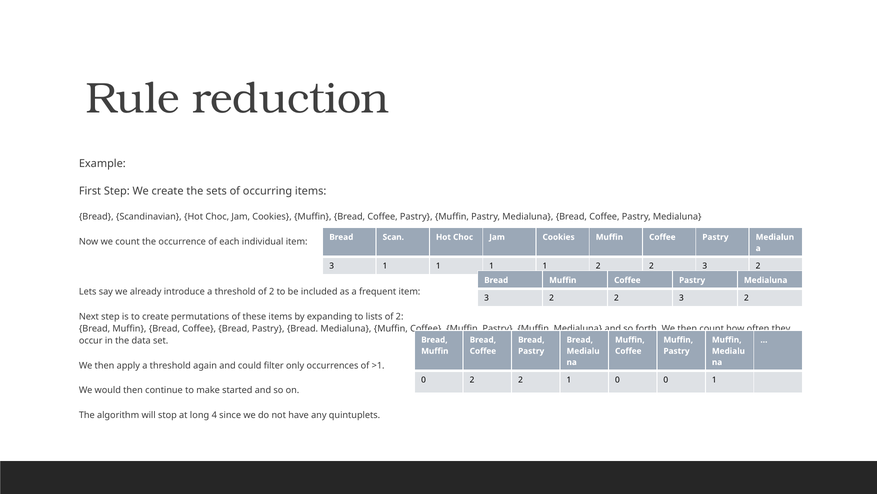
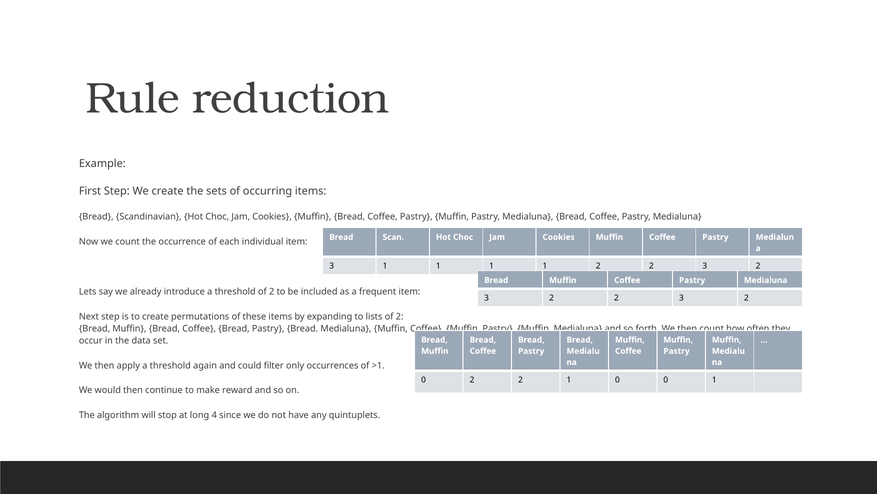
started: started -> reward
